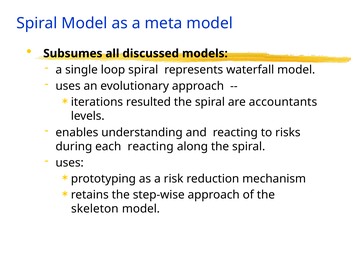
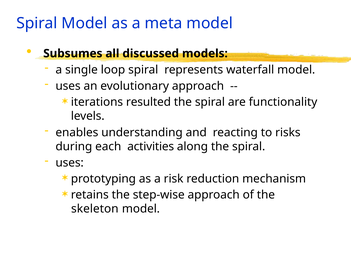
accountants: accountants -> functionality
each reacting: reacting -> activities
